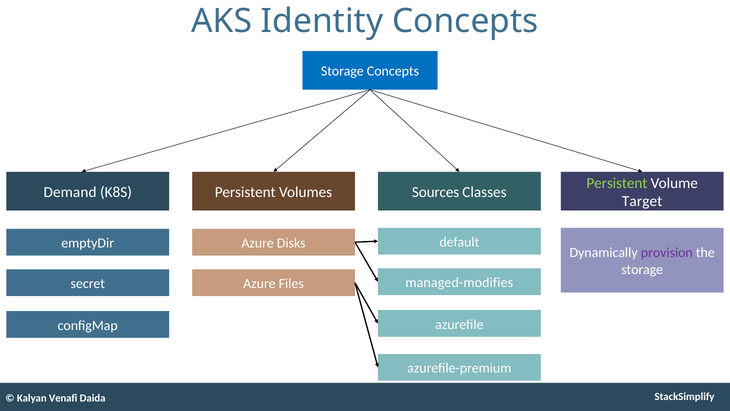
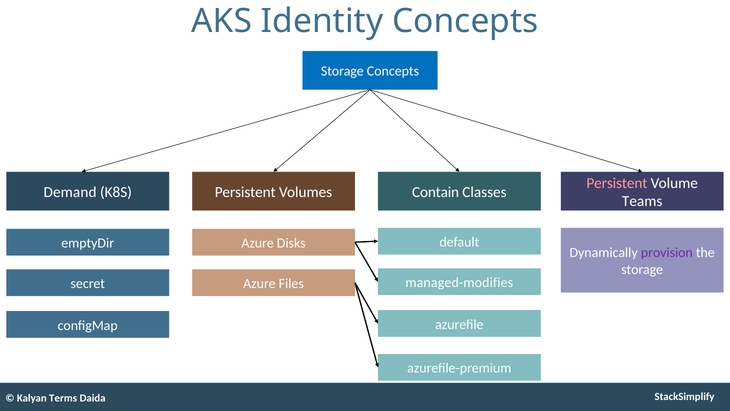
Persistent at (617, 183) colour: light green -> pink
Sources: Sources -> Contain
Target: Target -> Teams
Venafi: Venafi -> Terms
